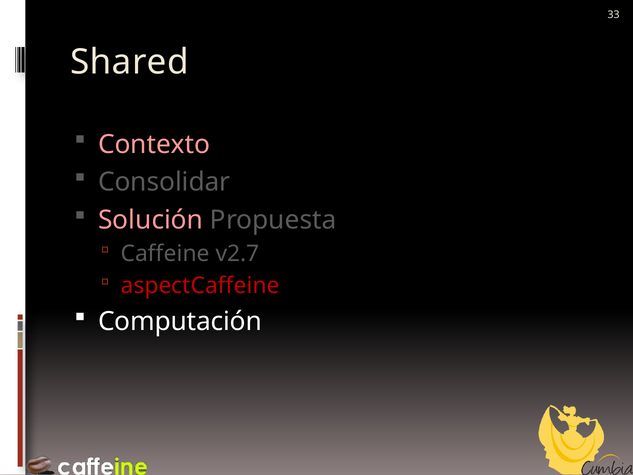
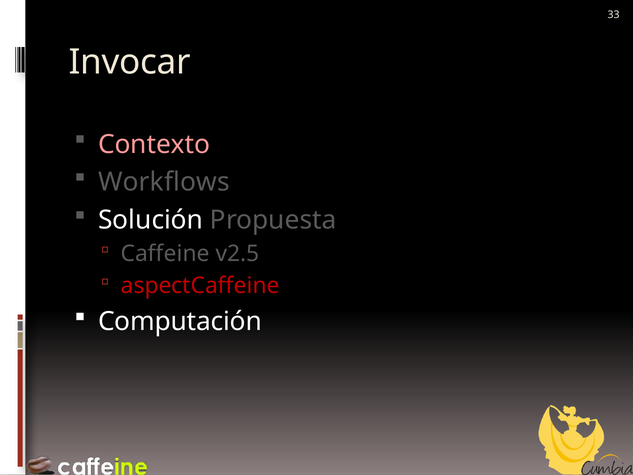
Shared: Shared -> Invocar
Consolidar: Consolidar -> Workflows
Solución colour: pink -> white
v2.7: v2.7 -> v2.5
